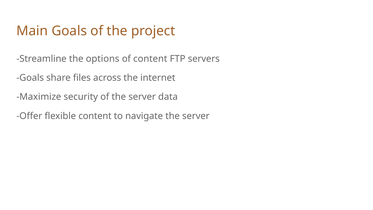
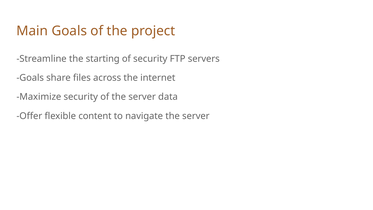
options: options -> starting
of content: content -> security
